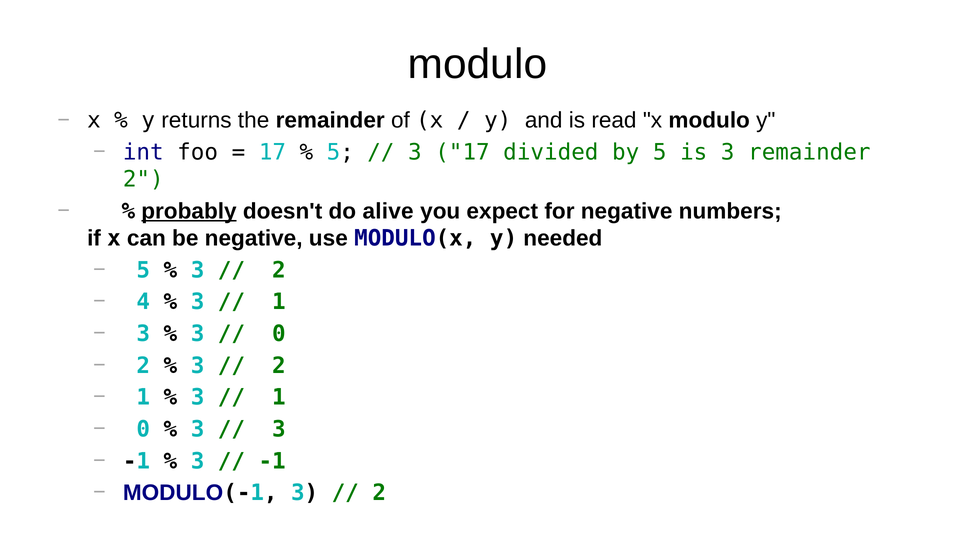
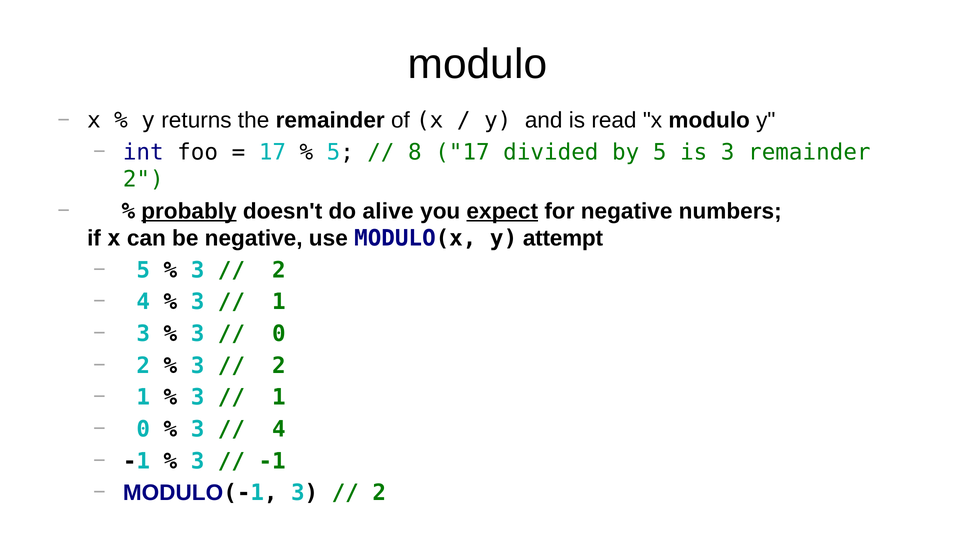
3 at (415, 152): 3 -> 8
expect underline: none -> present
needed: needed -> attempt
3 at (279, 429): 3 -> 4
